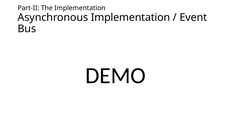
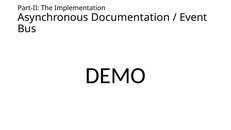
Asynchronous Implementation: Implementation -> Documentation
